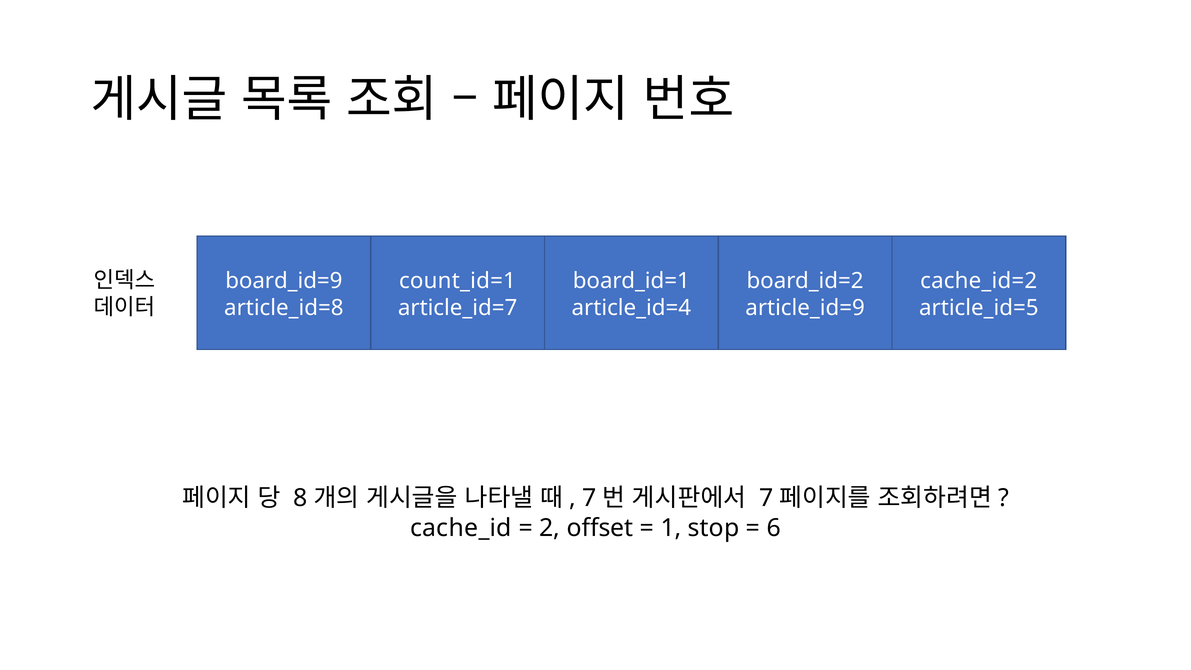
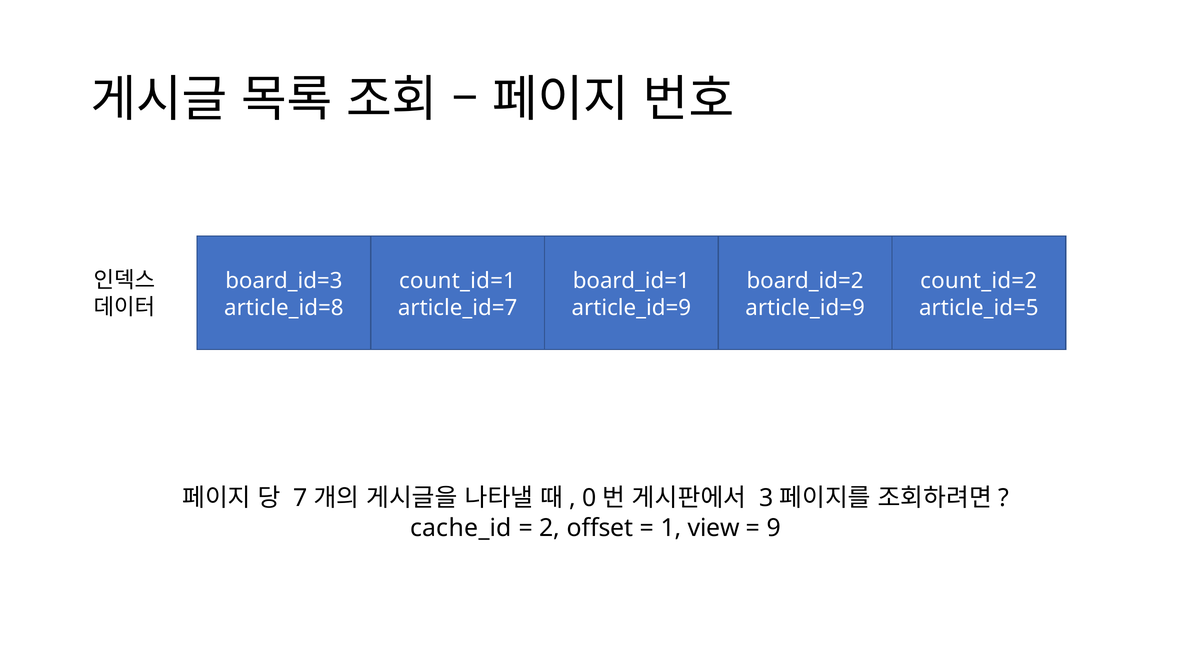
board_id=9: board_id=9 -> board_id=3
cache_id=2: cache_id=2 -> count_id=2
article_id=4 at (631, 308): article_id=4 -> article_id=9
8: 8 -> 7
7 at (589, 498): 7 -> 0
7 at (766, 498): 7 -> 3
stop: stop -> view
6: 6 -> 9
